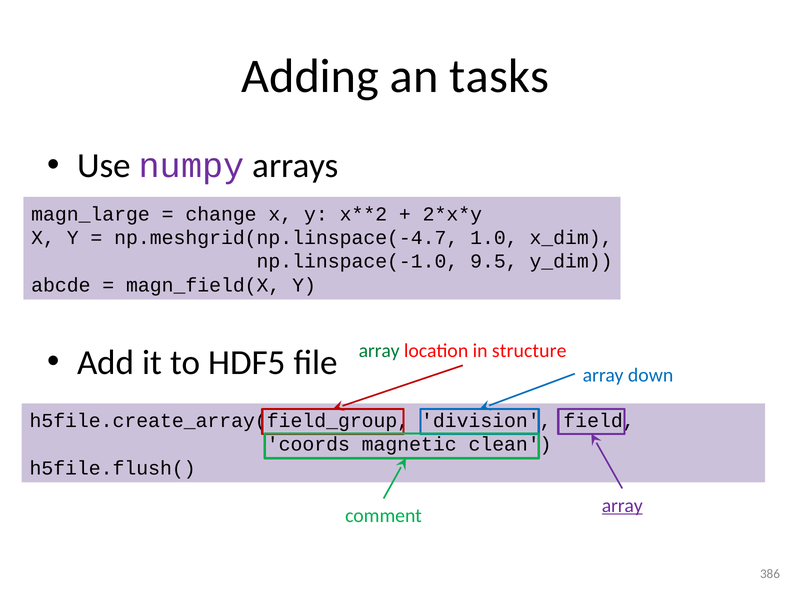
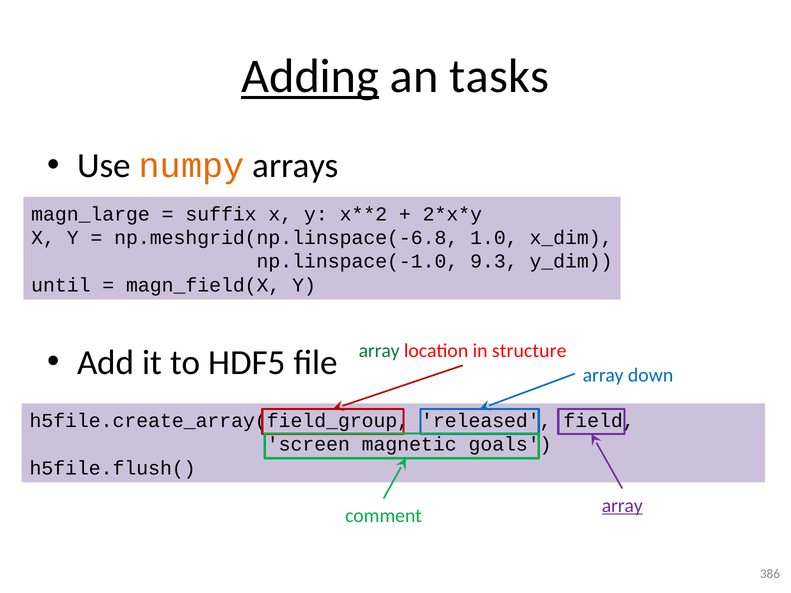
Adding underline: none -> present
numpy colour: purple -> orange
change: change -> suffix
np.meshgrid(np.linspace(-4.7: np.meshgrid(np.linspace(-4.7 -> np.meshgrid(np.linspace(-6.8
9.5: 9.5 -> 9.3
abcde: abcde -> until
division: division -> released
coords: coords -> screen
clean: clean -> goals
